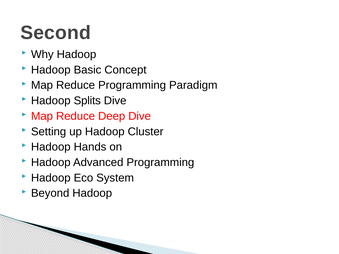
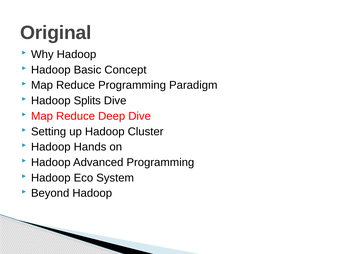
Second: Second -> Original
